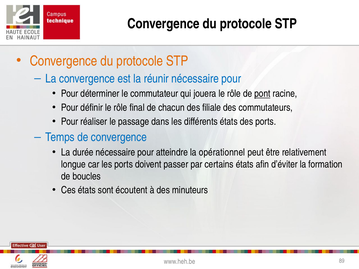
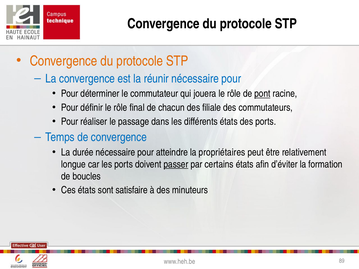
opérationnel: opérationnel -> propriétaires
passer underline: none -> present
écoutent: écoutent -> satisfaire
